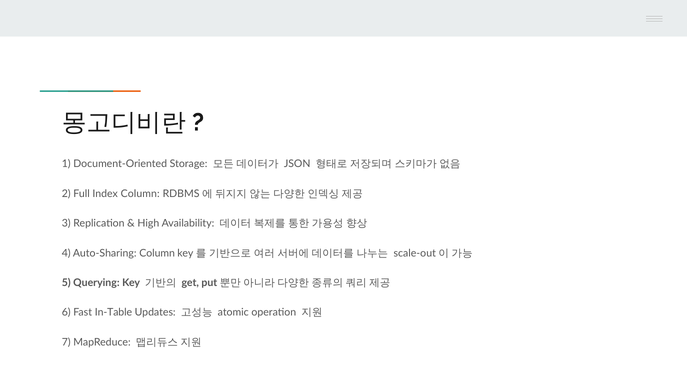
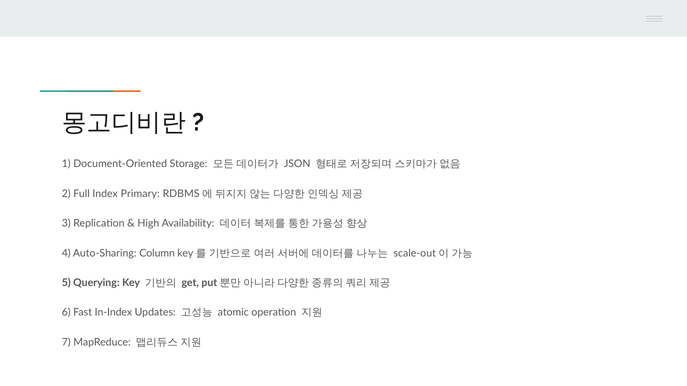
Index Column: Column -> Primary
In-Table: In-Table -> In-Index
